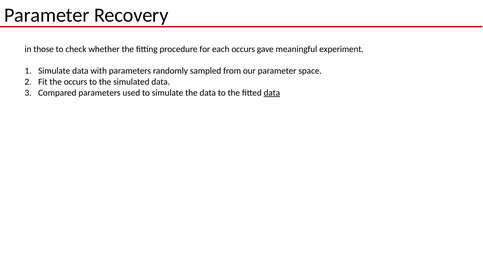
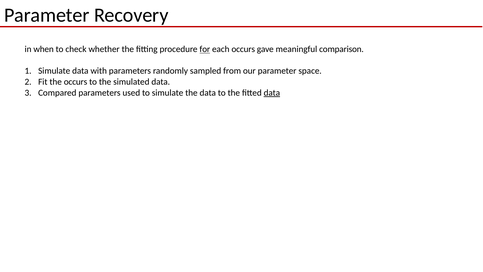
those: those -> when
for underline: none -> present
experiment: experiment -> comparison
